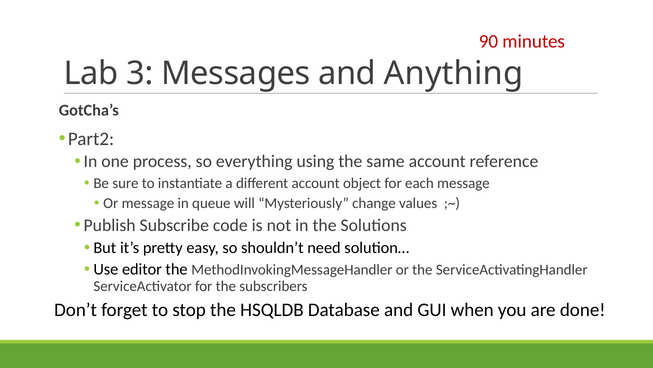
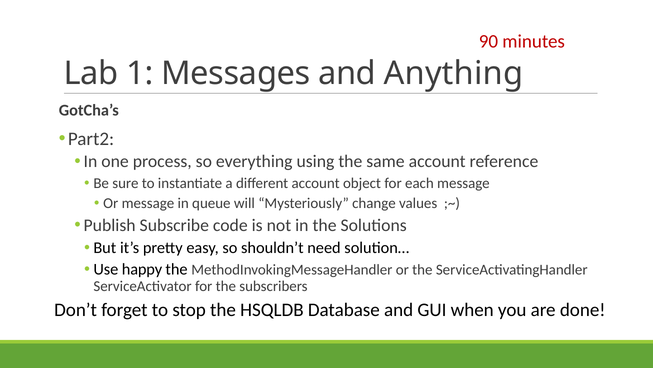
3: 3 -> 1
editor: editor -> happy
